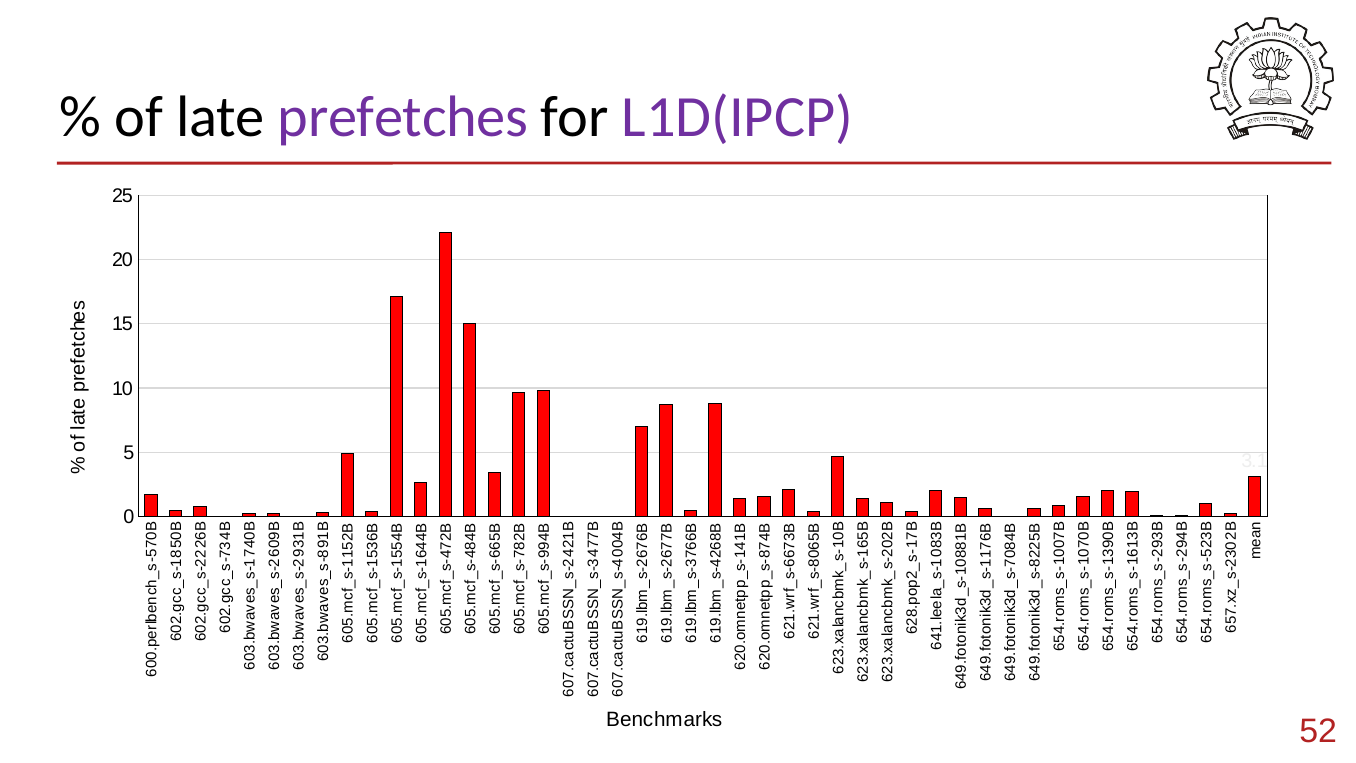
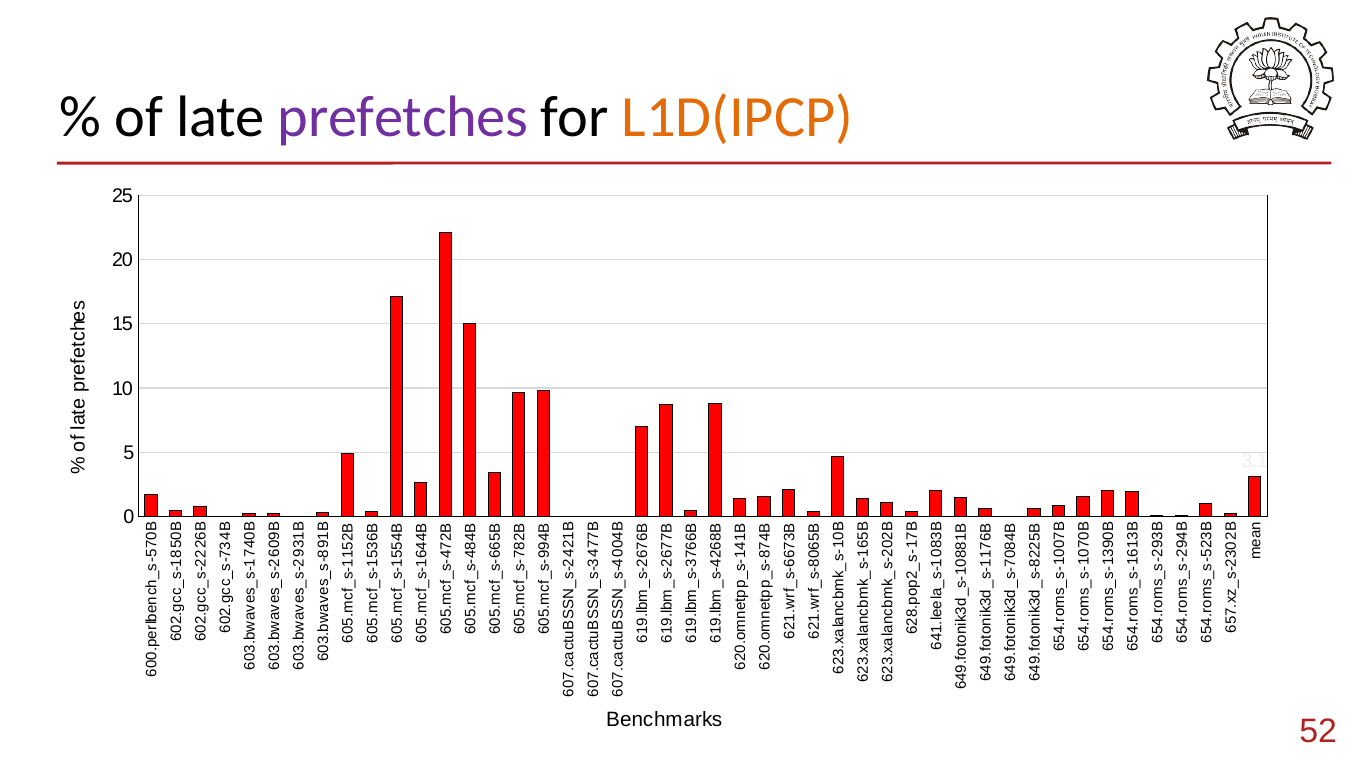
L1D(IPCP colour: purple -> orange
